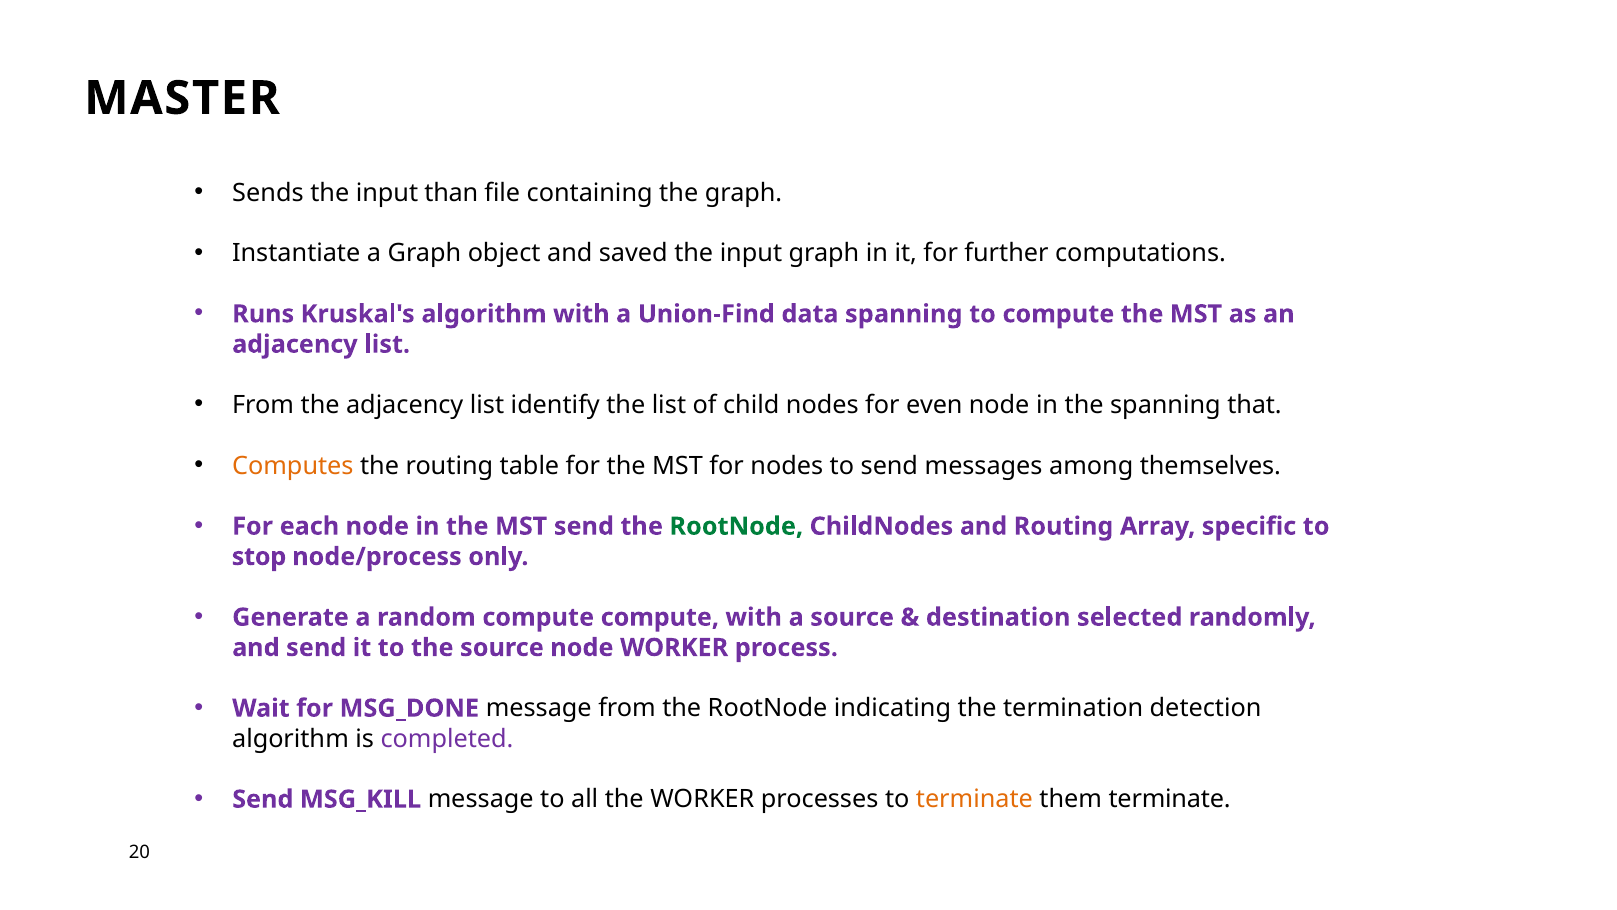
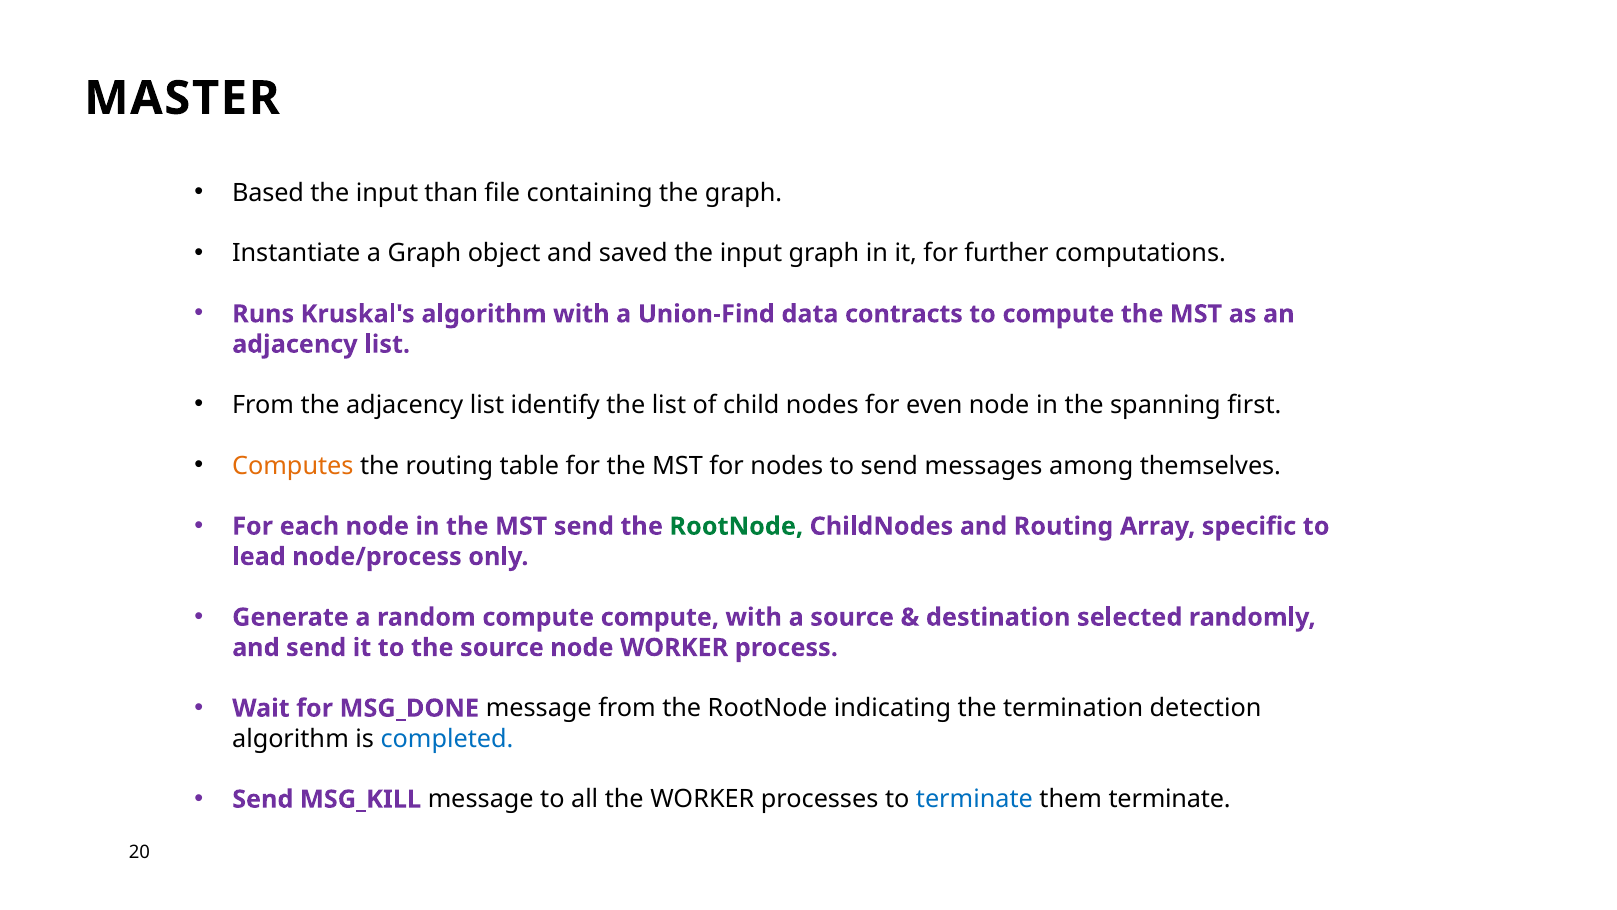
Sends: Sends -> Based
data spanning: spanning -> contracts
that: that -> first
stop: stop -> lead
completed colour: purple -> blue
terminate at (974, 799) colour: orange -> blue
